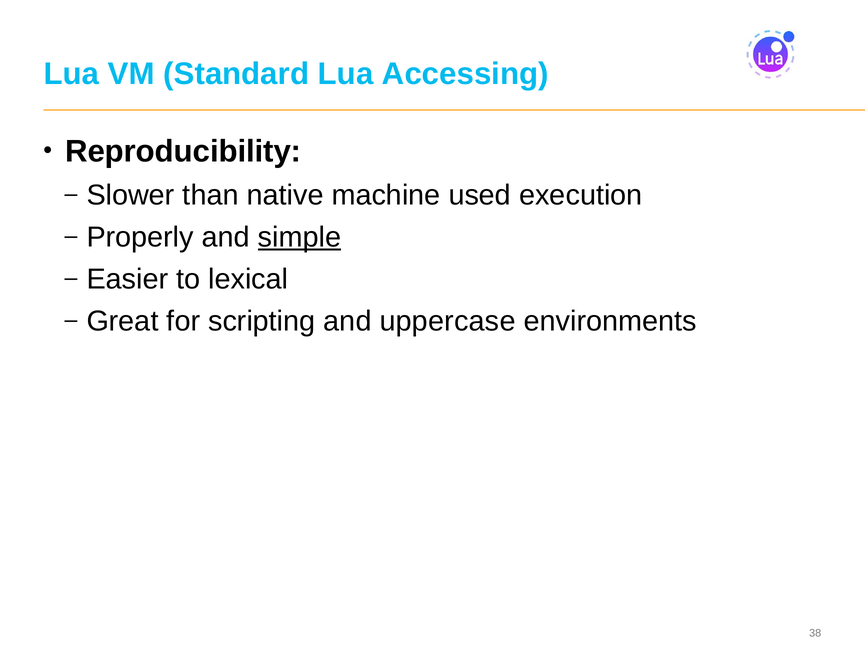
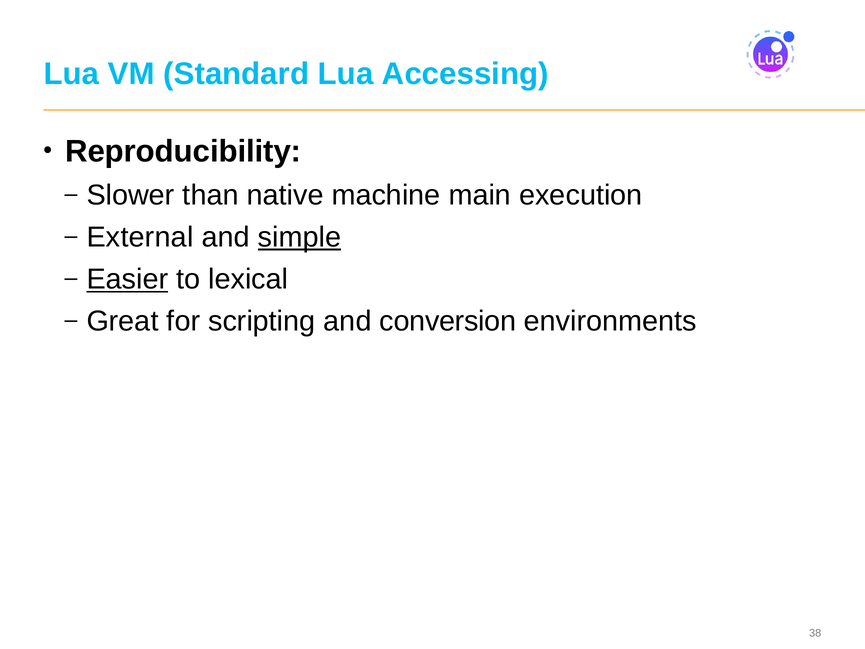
used: used -> main
Properly: Properly -> External
Easier underline: none -> present
uppercase: uppercase -> conversion
